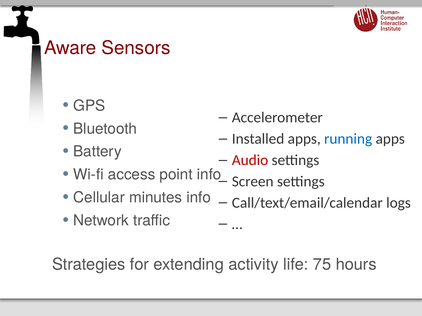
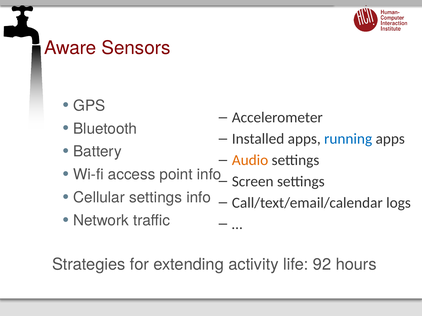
Audio colour: red -> orange
Cellular minutes: minutes -> settings
75: 75 -> 92
